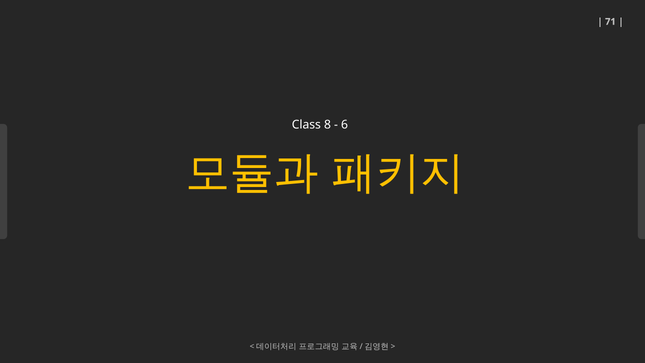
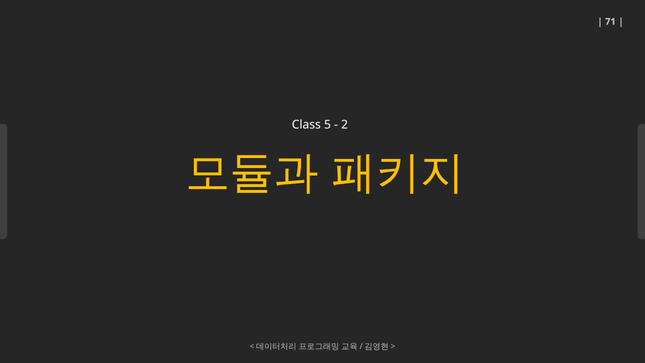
8: 8 -> 5
6: 6 -> 2
